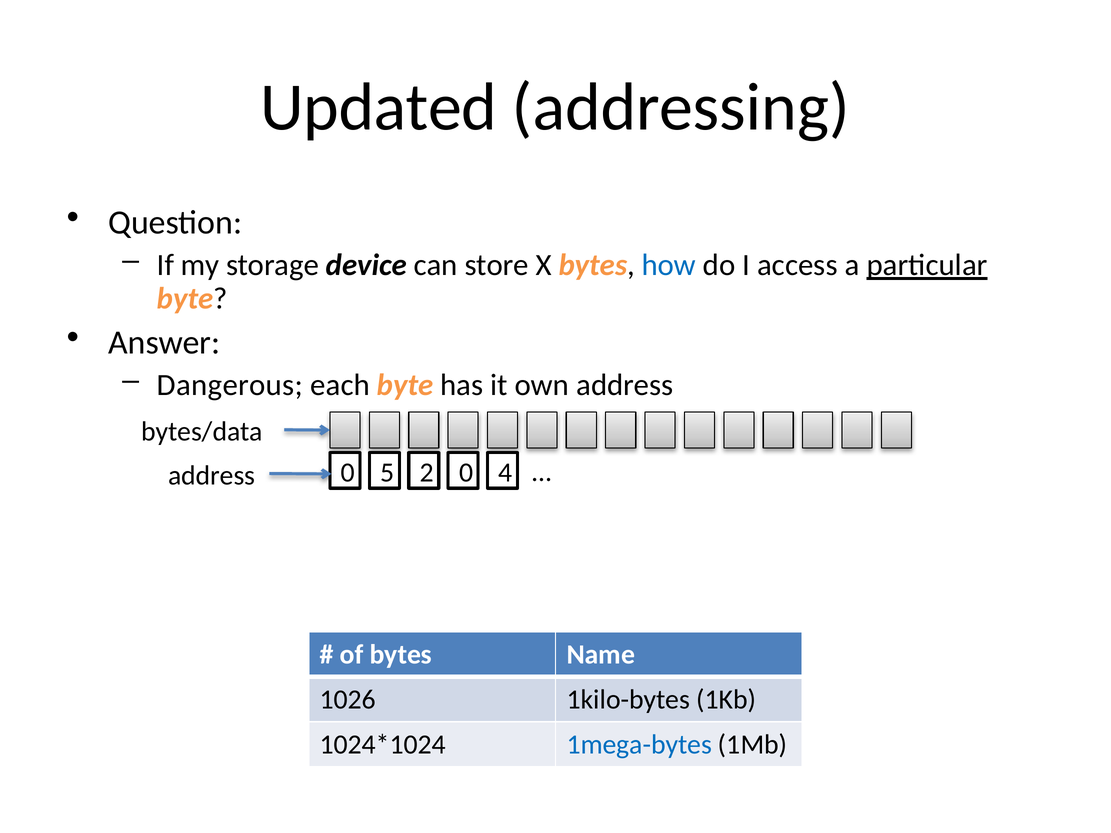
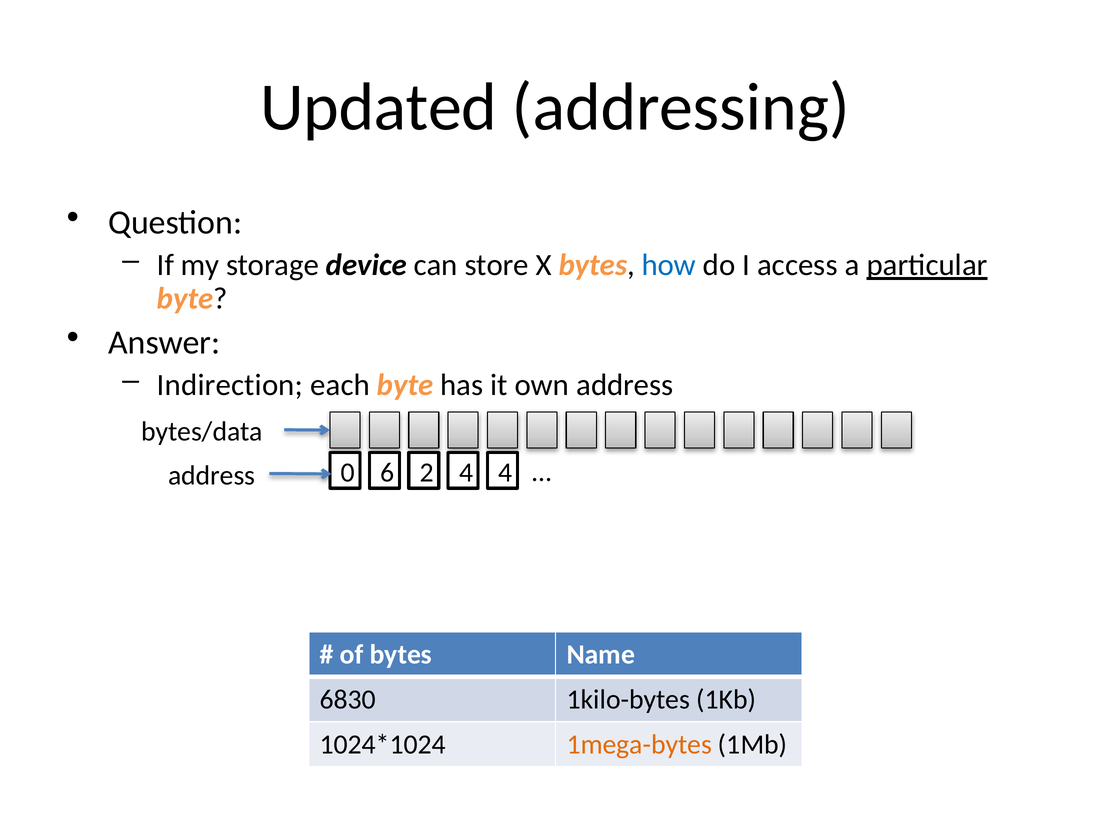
Dangerous: Dangerous -> Indirection
5: 5 -> 6
2 0: 0 -> 4
1026: 1026 -> 6830
1mega-bytes colour: blue -> orange
